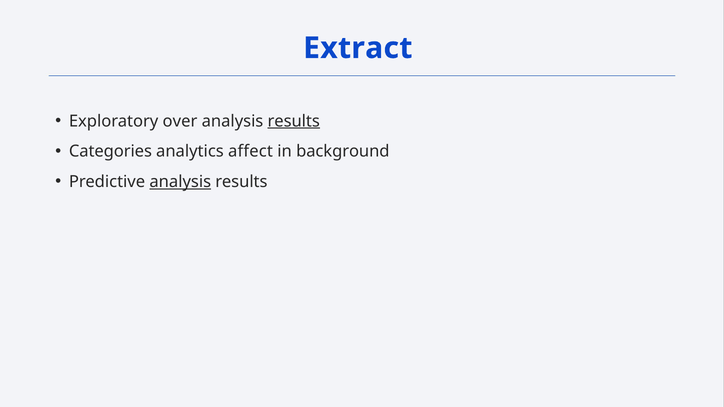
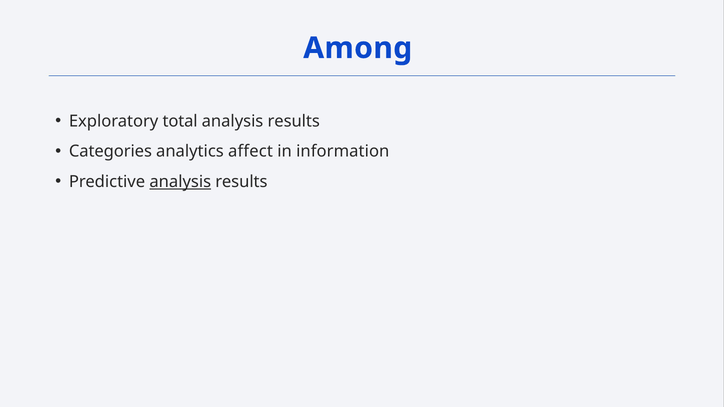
Extract: Extract -> Among
over: over -> total
results at (294, 121) underline: present -> none
background: background -> information
